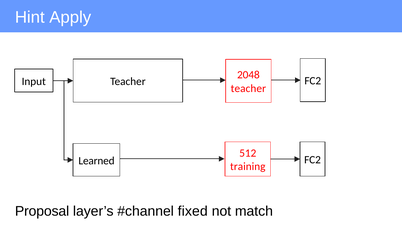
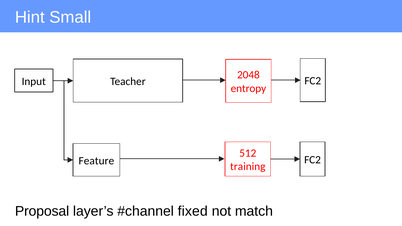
Apply: Apply -> Small
teacher at (248, 88): teacher -> entropy
Learned: Learned -> Feature
